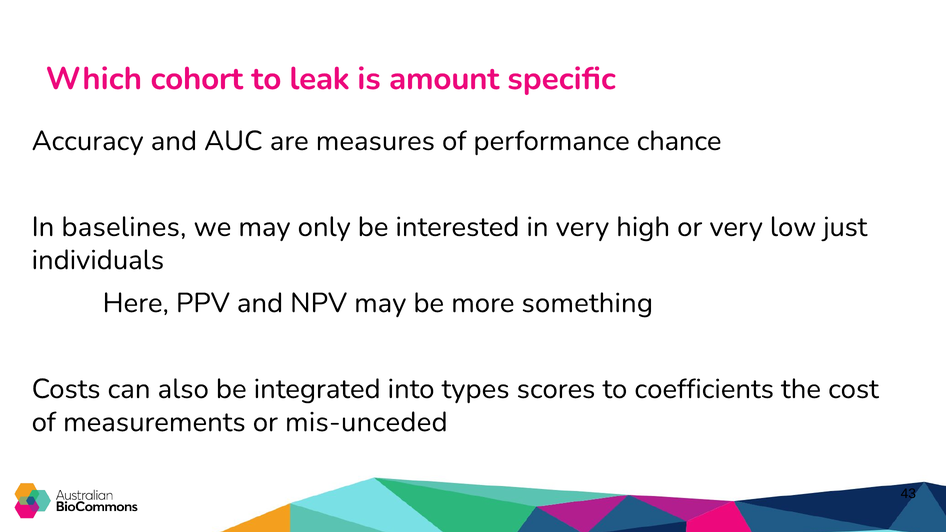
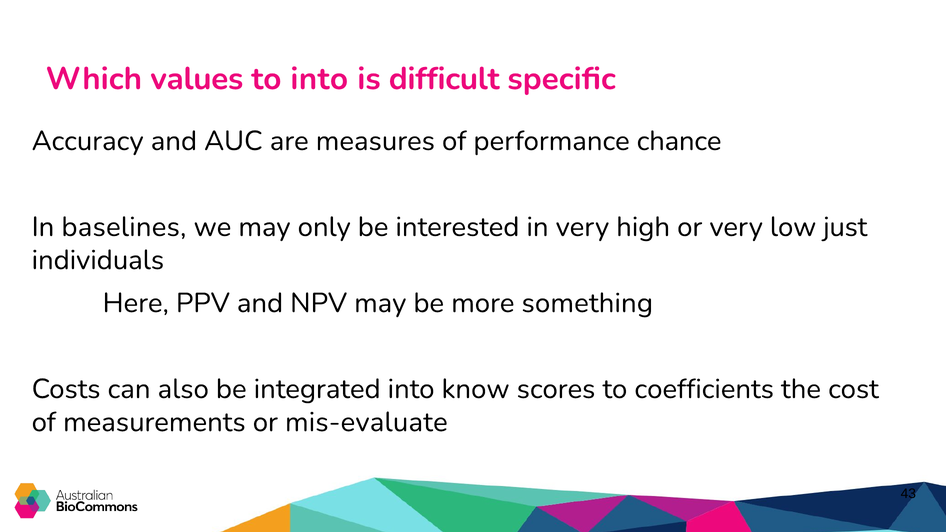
cohort: cohort -> values
to leak: leak -> into
amount: amount -> difficult
types: types -> know
mis-unceded: mis-unceded -> mis-evaluate
